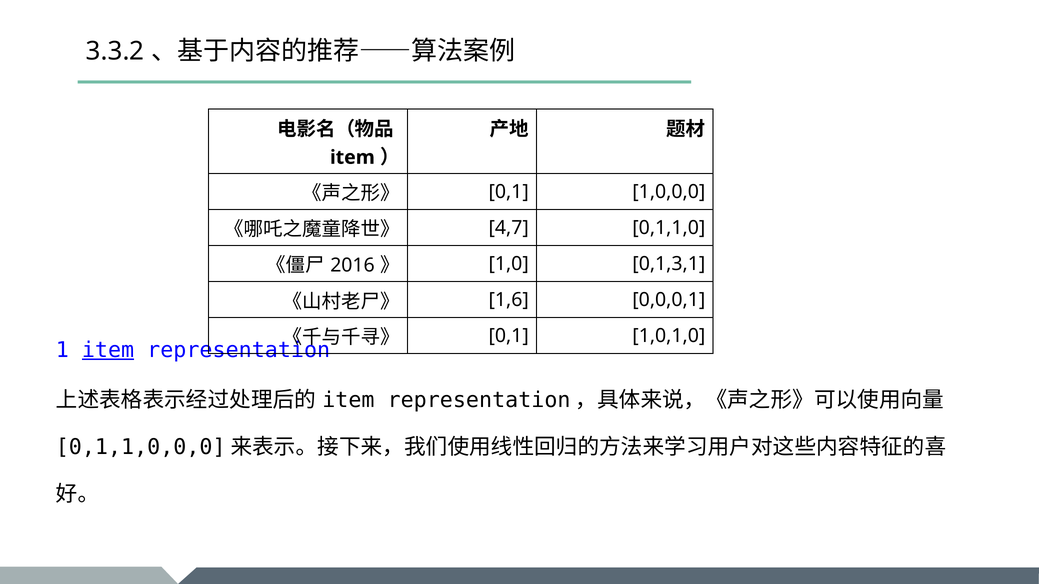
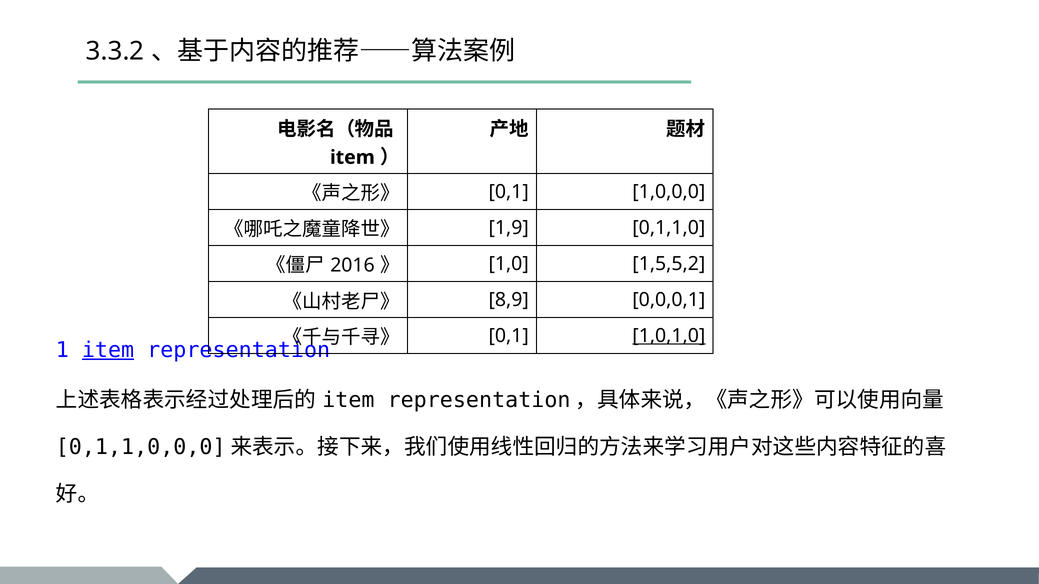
4,7: 4,7 -> 1,9
0,1,3,1: 0,1,3,1 -> 1,5,5,2
1,6: 1,6 -> 8,9
1,0,1,0 underline: none -> present
